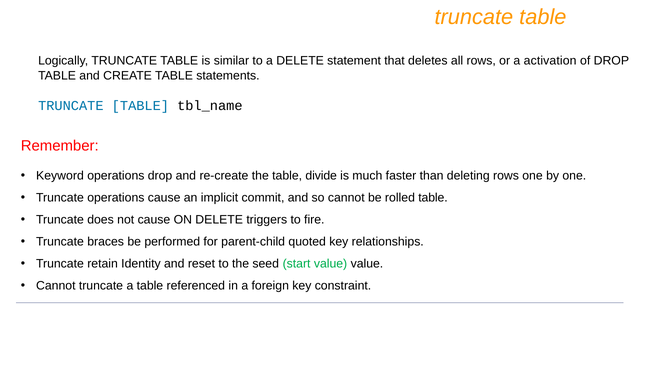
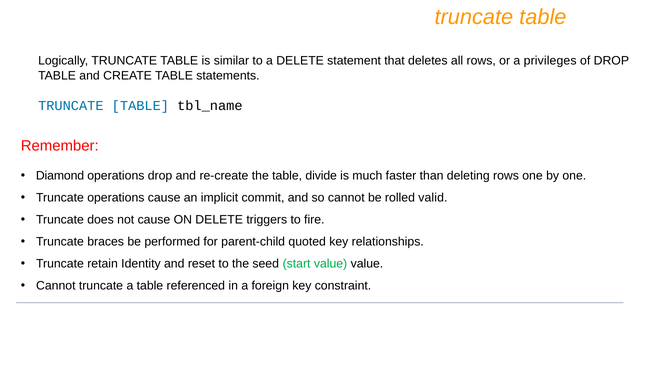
activation: activation -> privileges
Keyword: Keyword -> Diamond
rolled table: table -> valid
